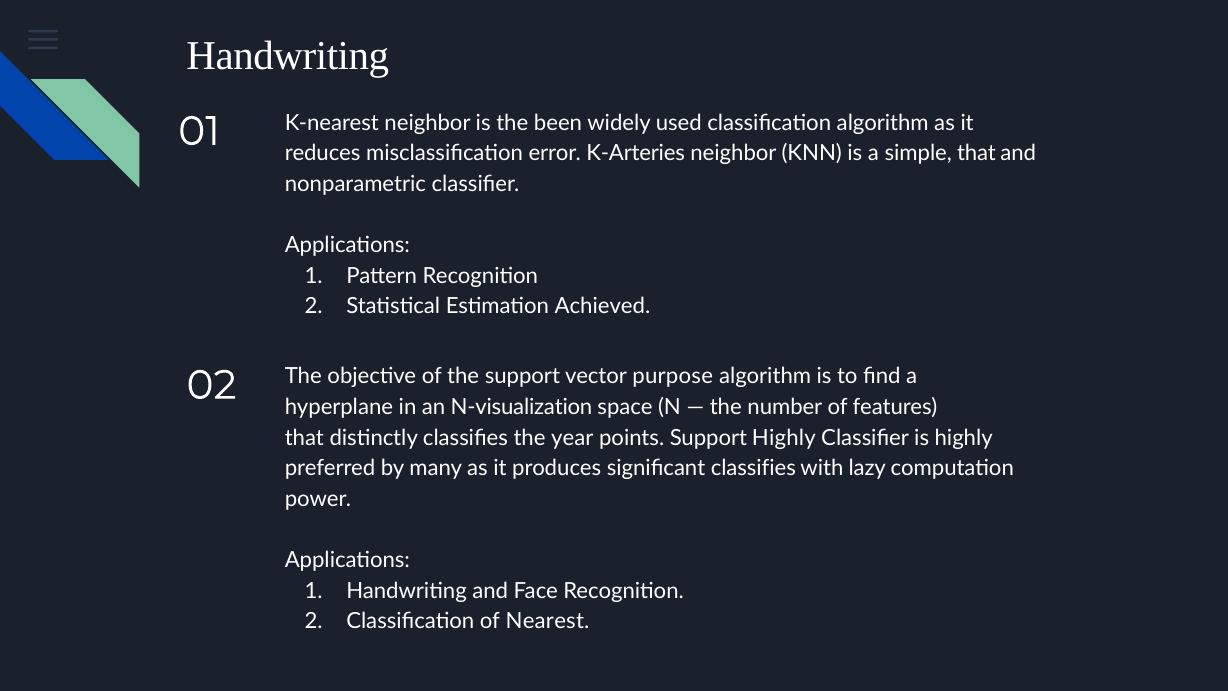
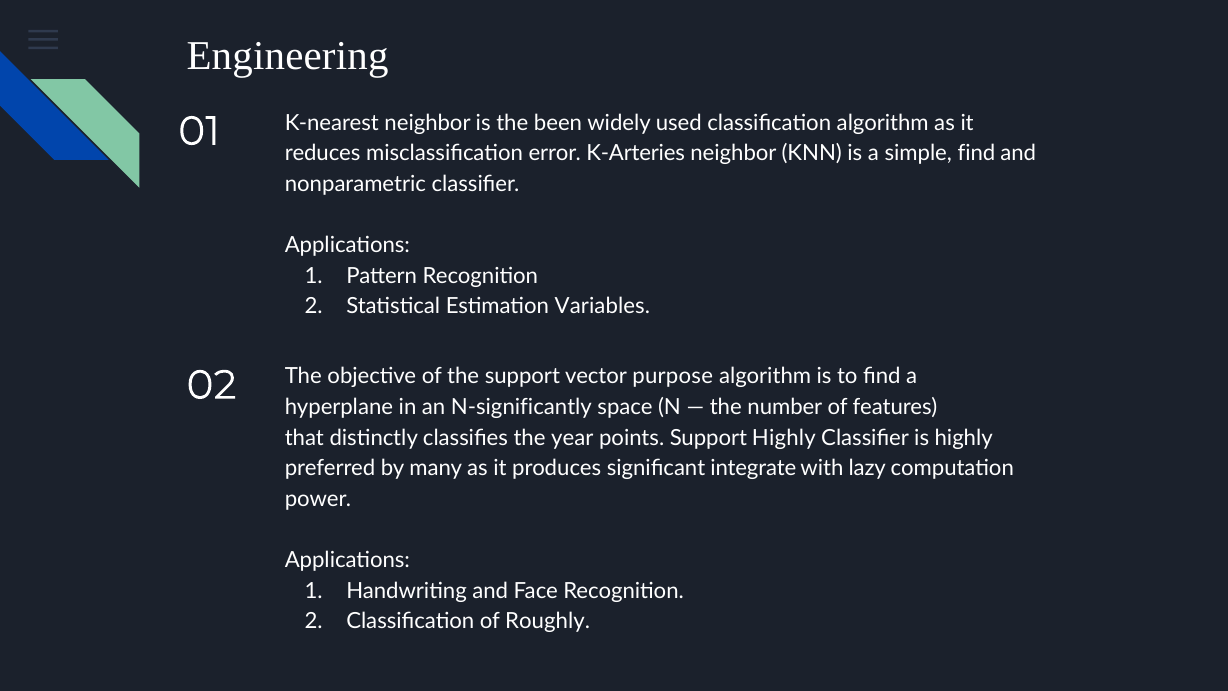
Handwriting at (288, 56): Handwriting -> Engineering
simple that: that -> find
Achieved: Achieved -> Variables
N-visualization: N-visualization -> N-significantly
significant classifies: classifies -> integrate
Nearest: Nearest -> Roughly
